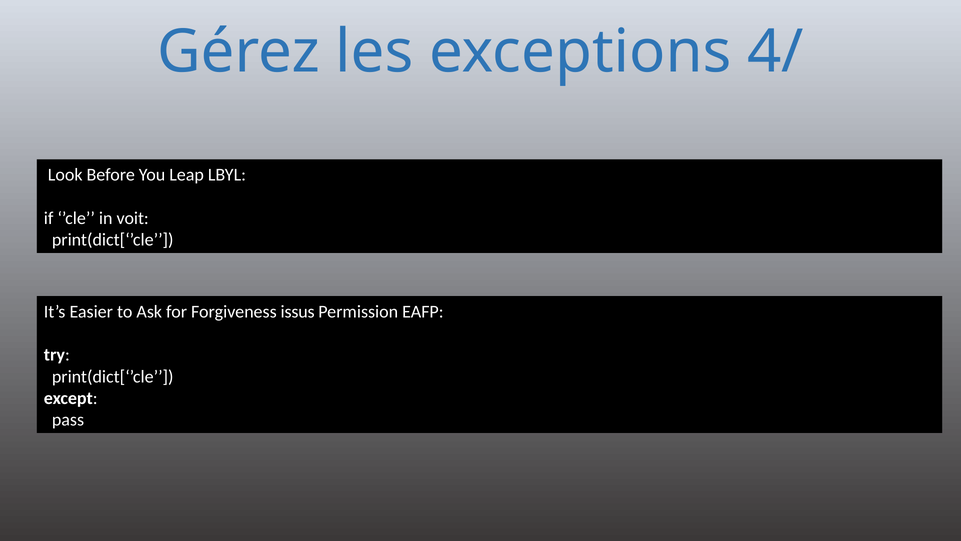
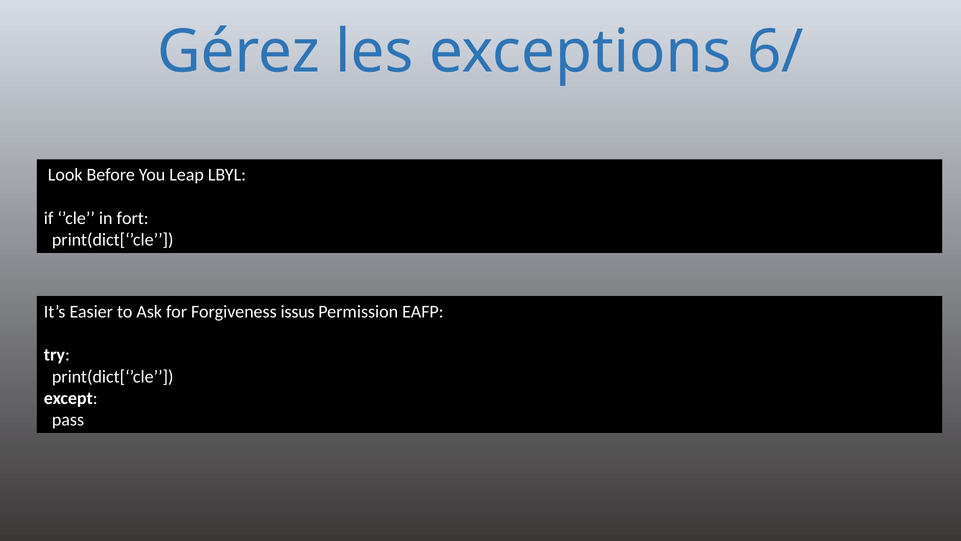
4/: 4/ -> 6/
voit: voit -> fort
